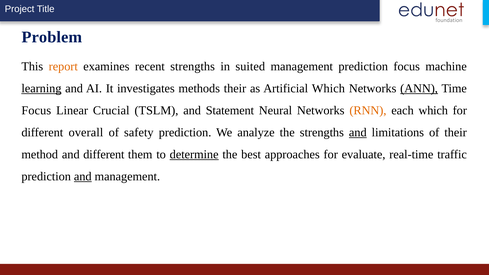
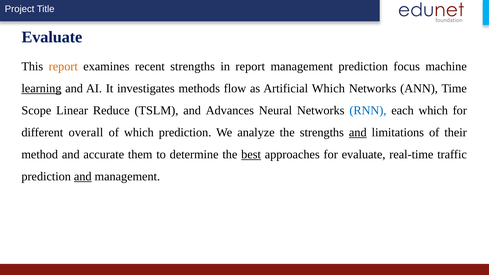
Problem at (52, 37): Problem -> Evaluate
in suited: suited -> report
methods their: their -> flow
ANN underline: present -> none
Focus at (36, 110): Focus -> Scope
Crucial: Crucial -> Reduce
Statement: Statement -> Advances
RNN colour: orange -> blue
of safety: safety -> which
and different: different -> accurate
determine underline: present -> none
best underline: none -> present
